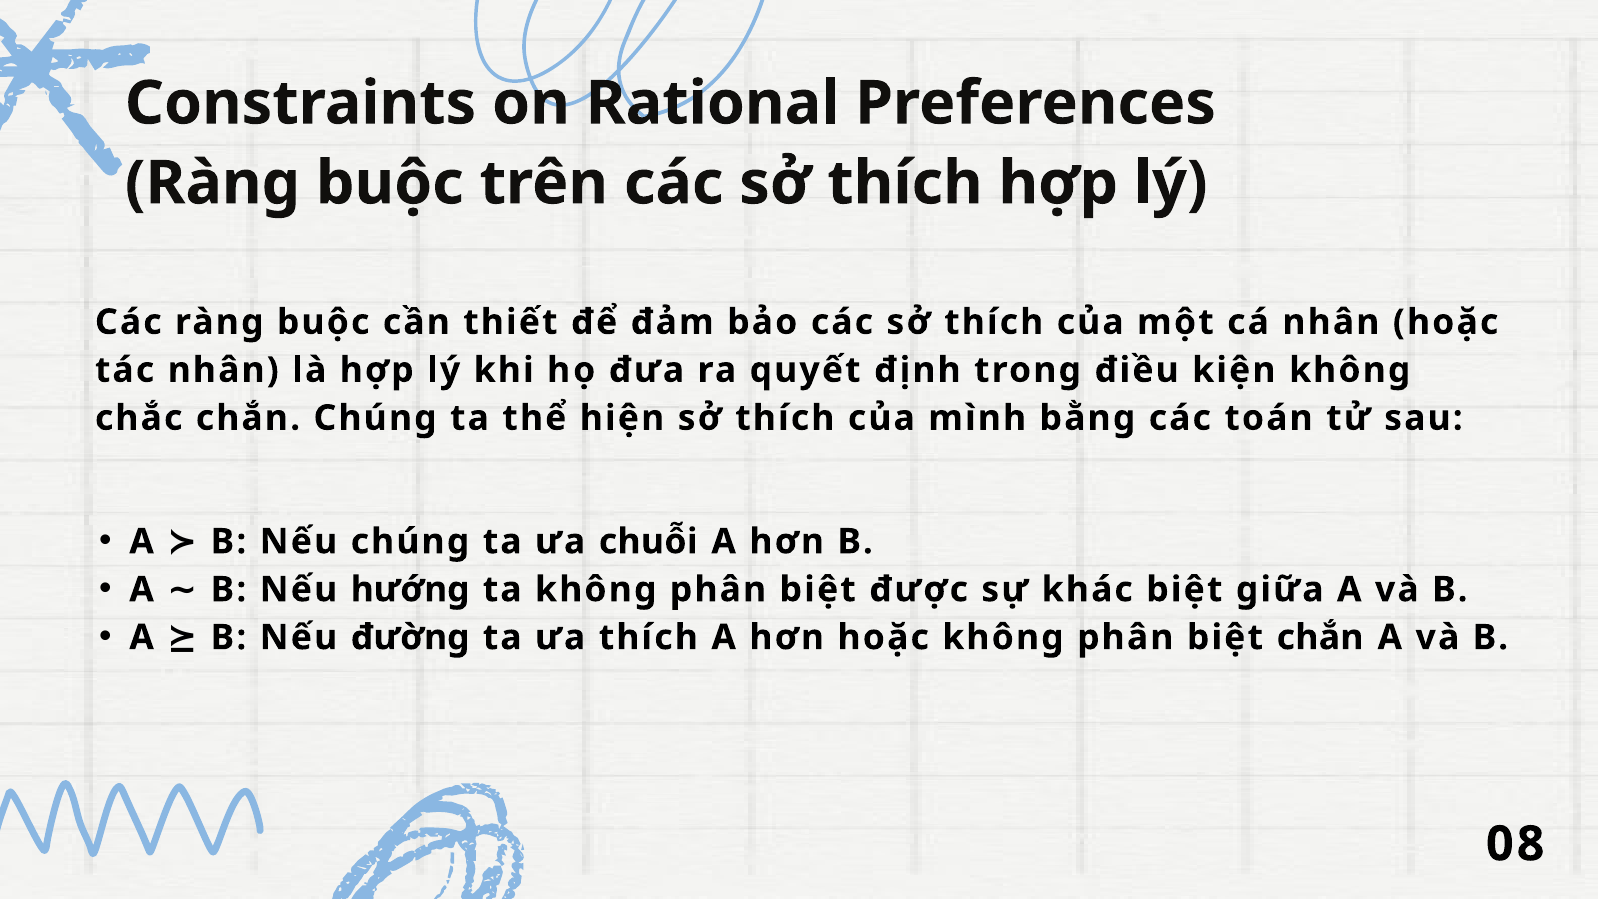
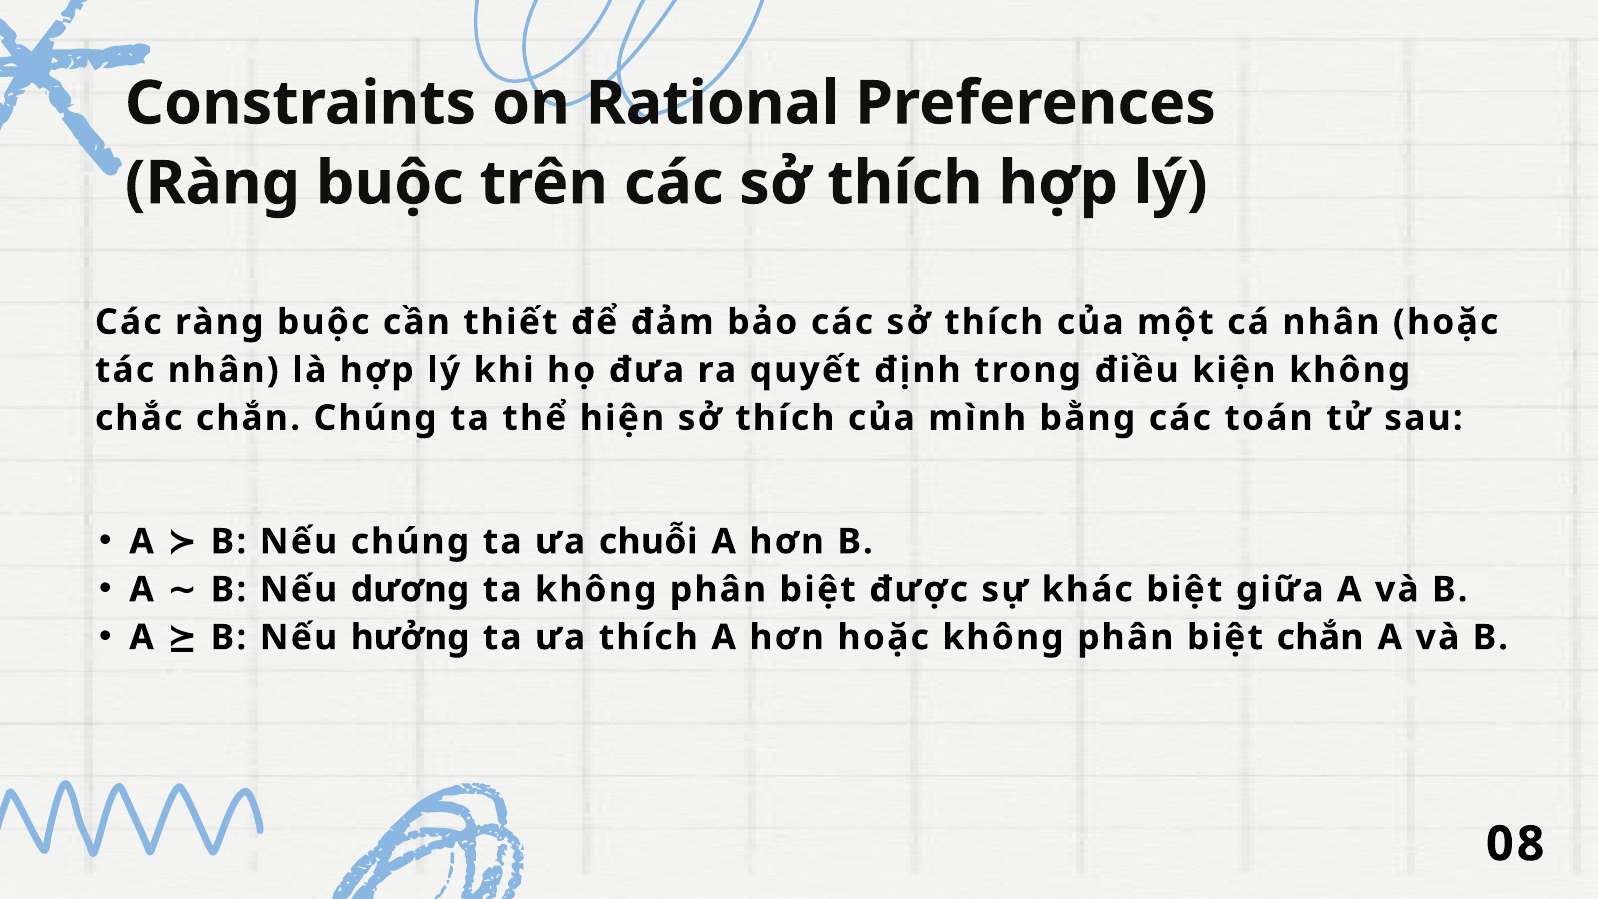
hướng: hướng -> dương
đường: đường -> hưởng
